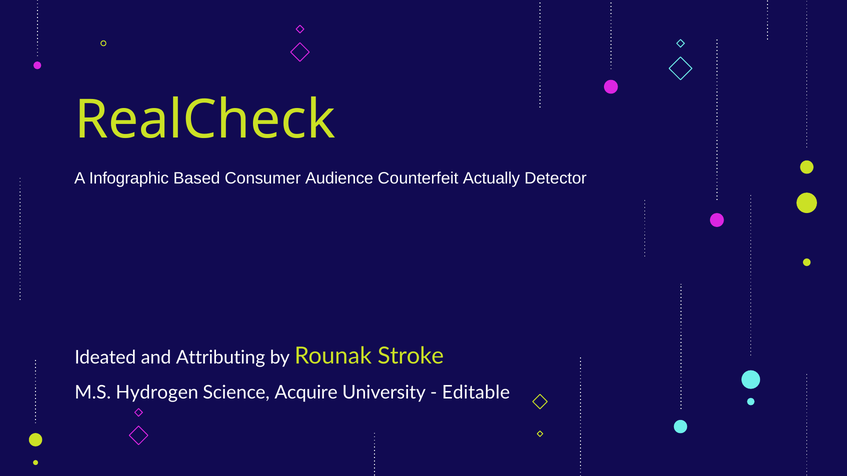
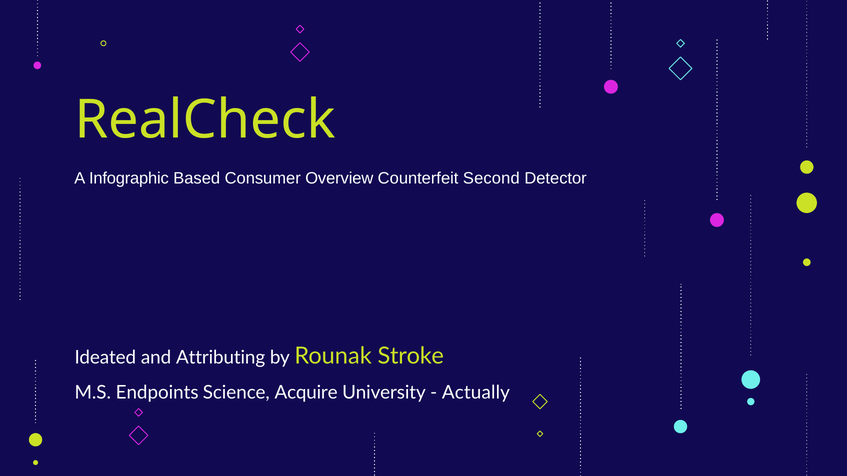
Audience: Audience -> Overview
Actually: Actually -> Second
Hydrogen: Hydrogen -> Endpoints
Editable: Editable -> Actually
